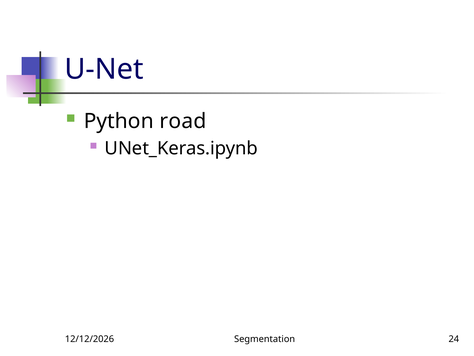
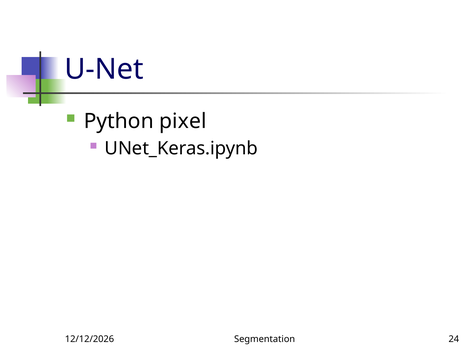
road: road -> pixel
